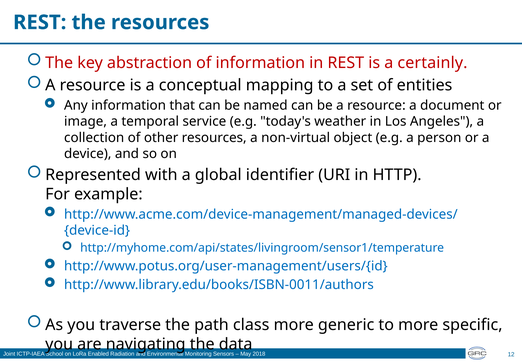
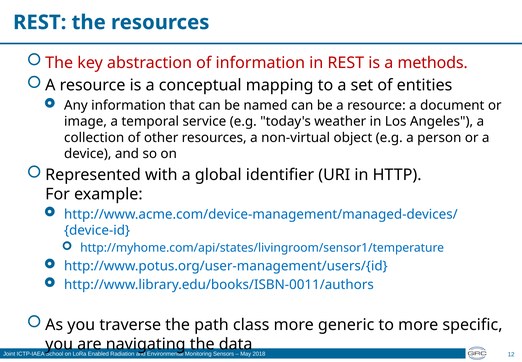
certainly: certainly -> methods
